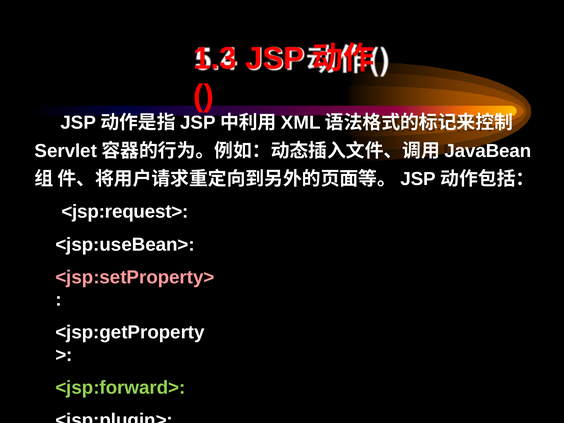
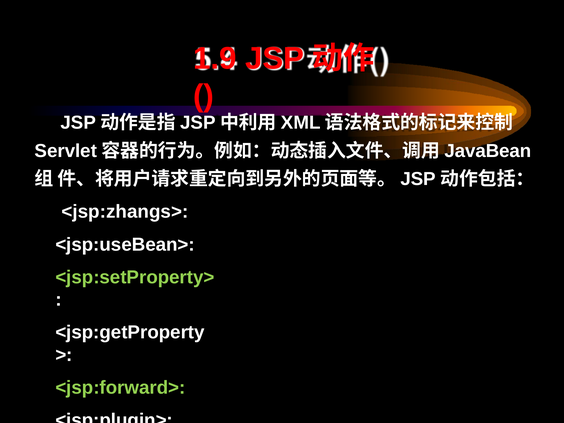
1.3: 1.3 -> 1.9
<jsp:request>: <jsp:request> -> <jsp:zhangs>
<jsp:setProperty> colour: pink -> light green
